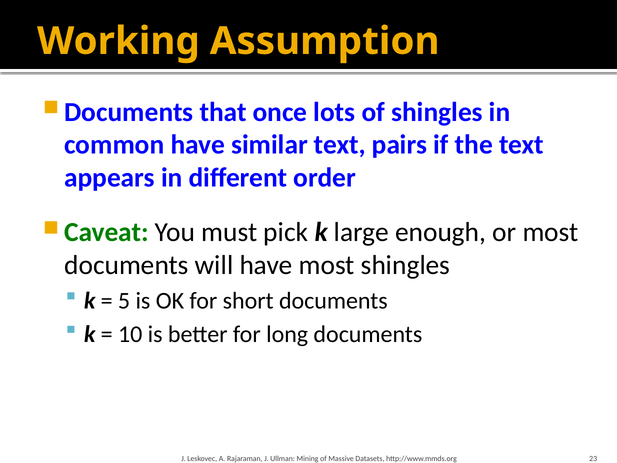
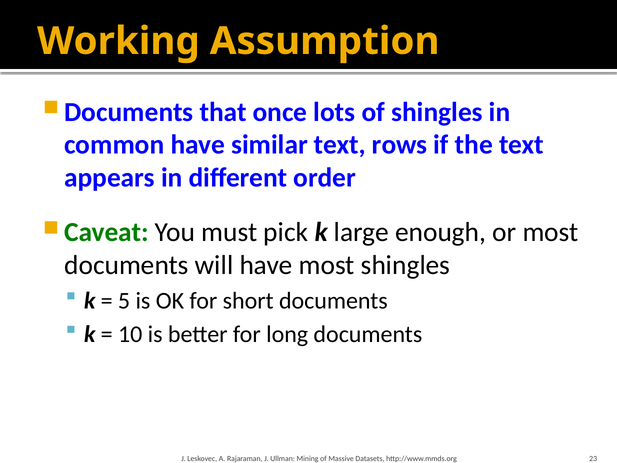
pairs: pairs -> rows
